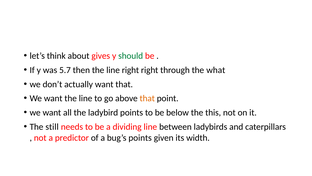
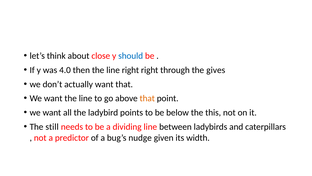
gives: gives -> close
should colour: green -> blue
5.7: 5.7 -> 4.0
what: what -> gives
bug’s points: points -> nudge
